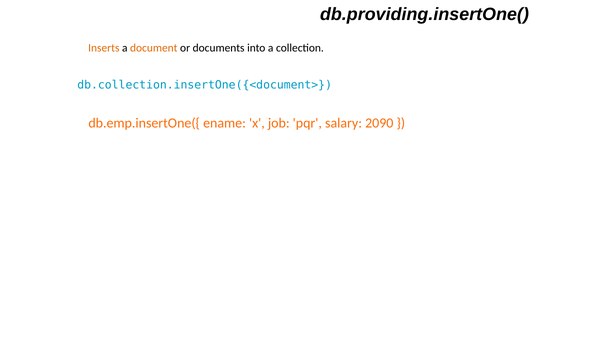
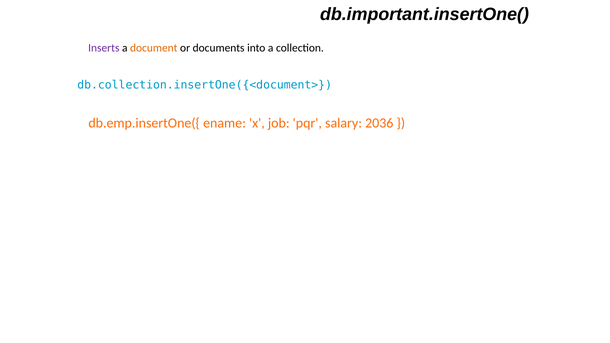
db.providing.insertOne(: db.providing.insertOne( -> db.important.insertOne(
Inserts colour: orange -> purple
2090: 2090 -> 2036
